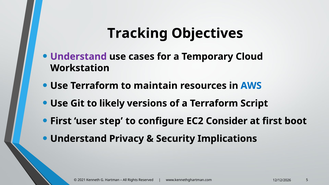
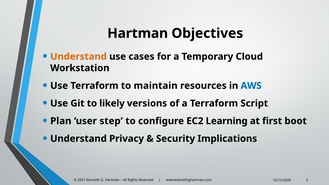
Tracking at (138, 33): Tracking -> Hartman
Understand at (78, 57) colour: purple -> orange
First at (61, 121): First -> Plan
Consider: Consider -> Learning
